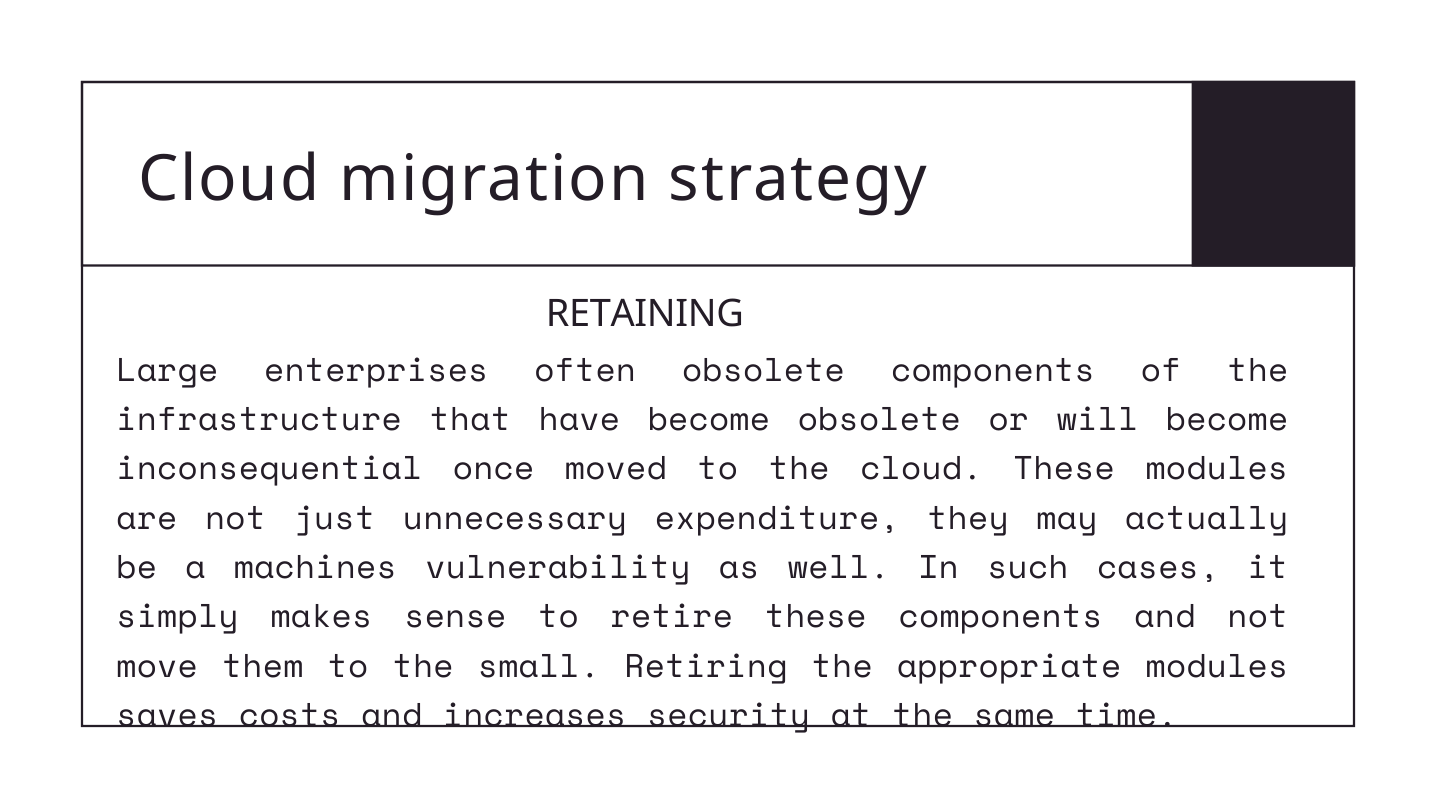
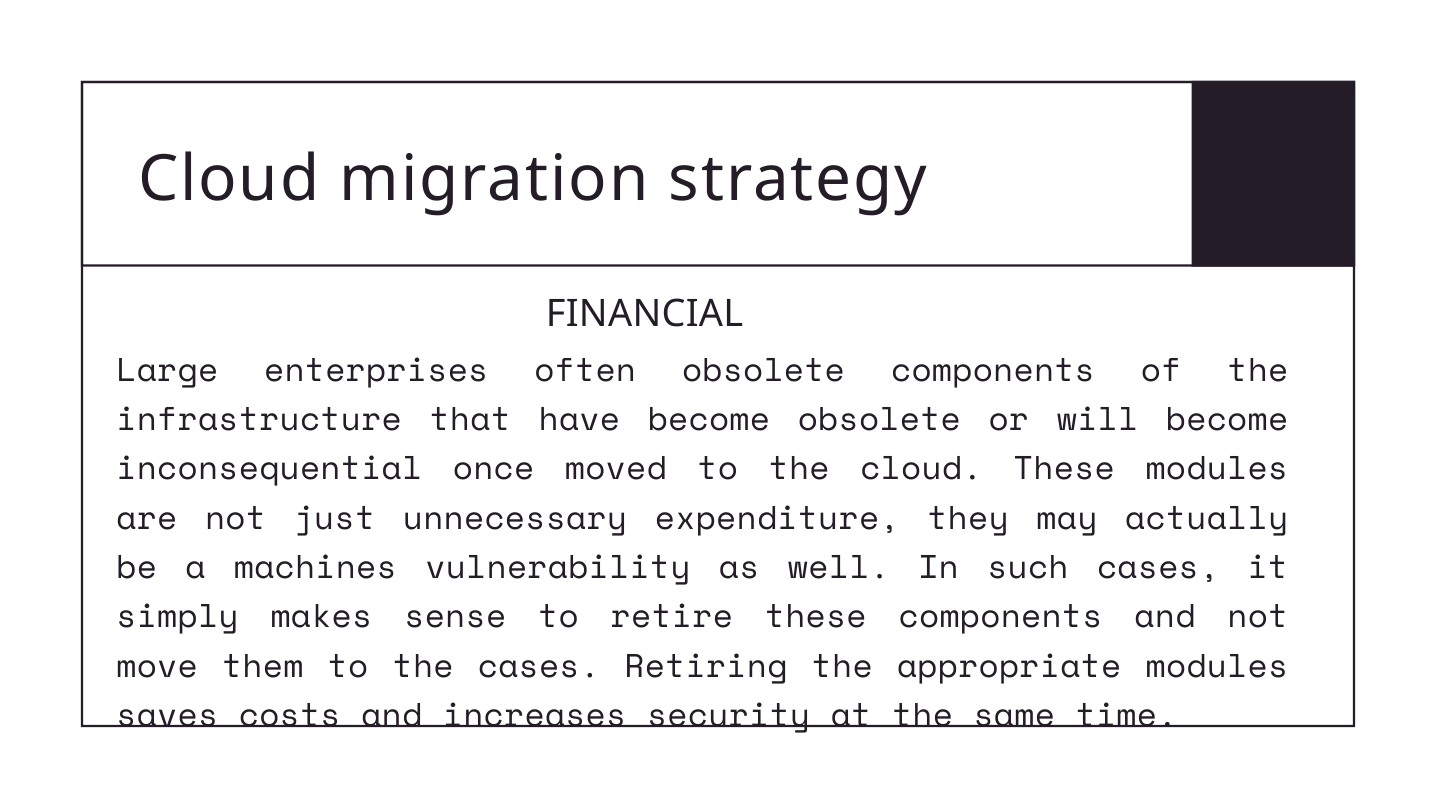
RETAINING: RETAINING -> FINANCIAL
the small: small -> cases
